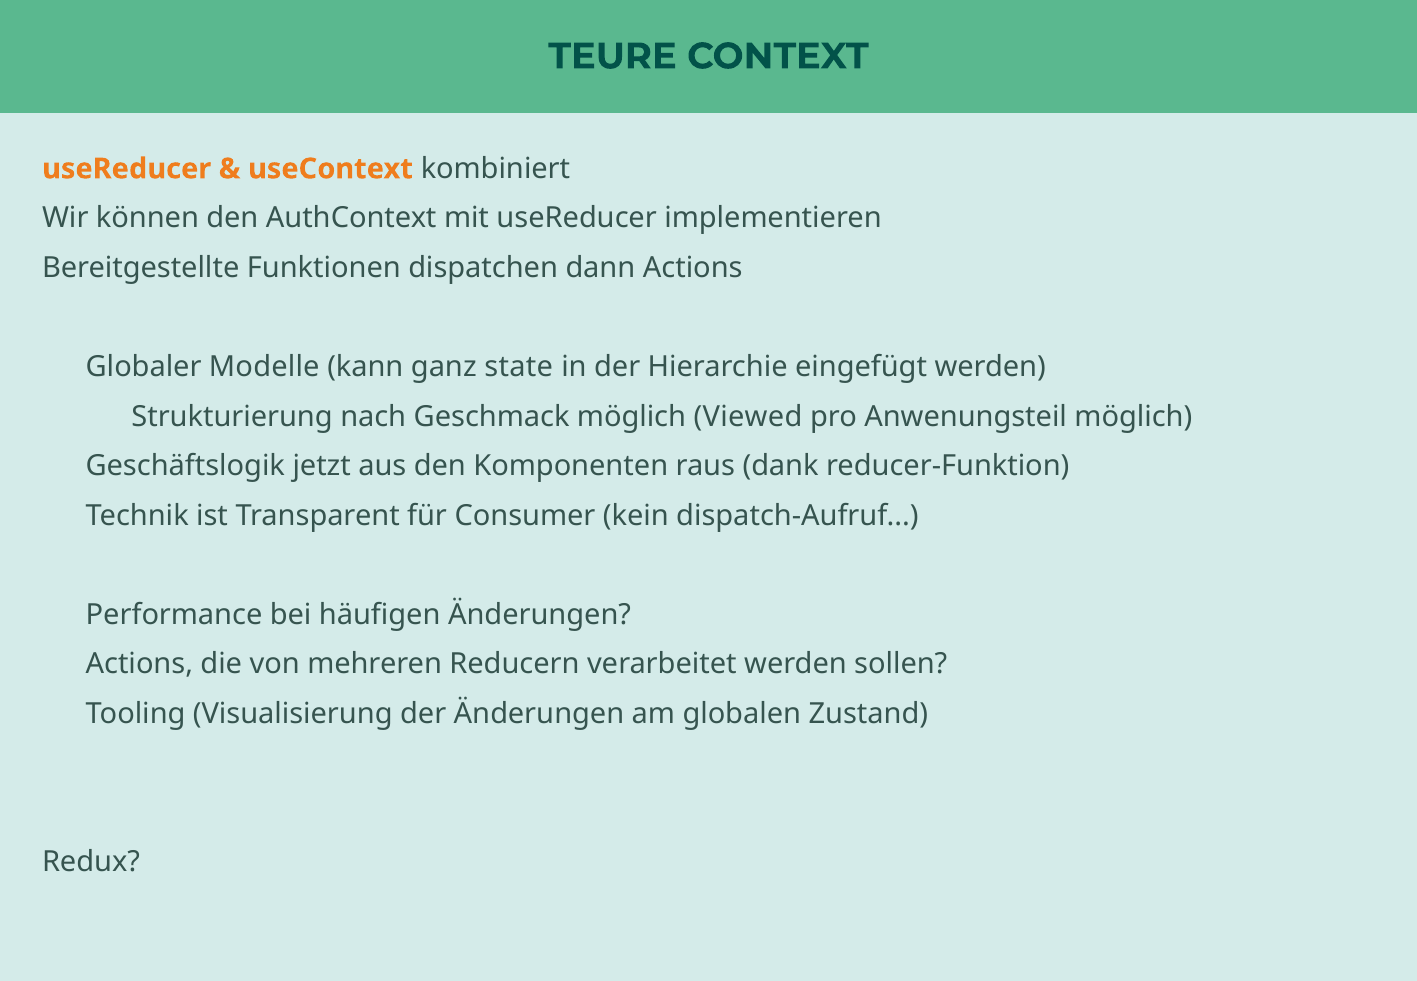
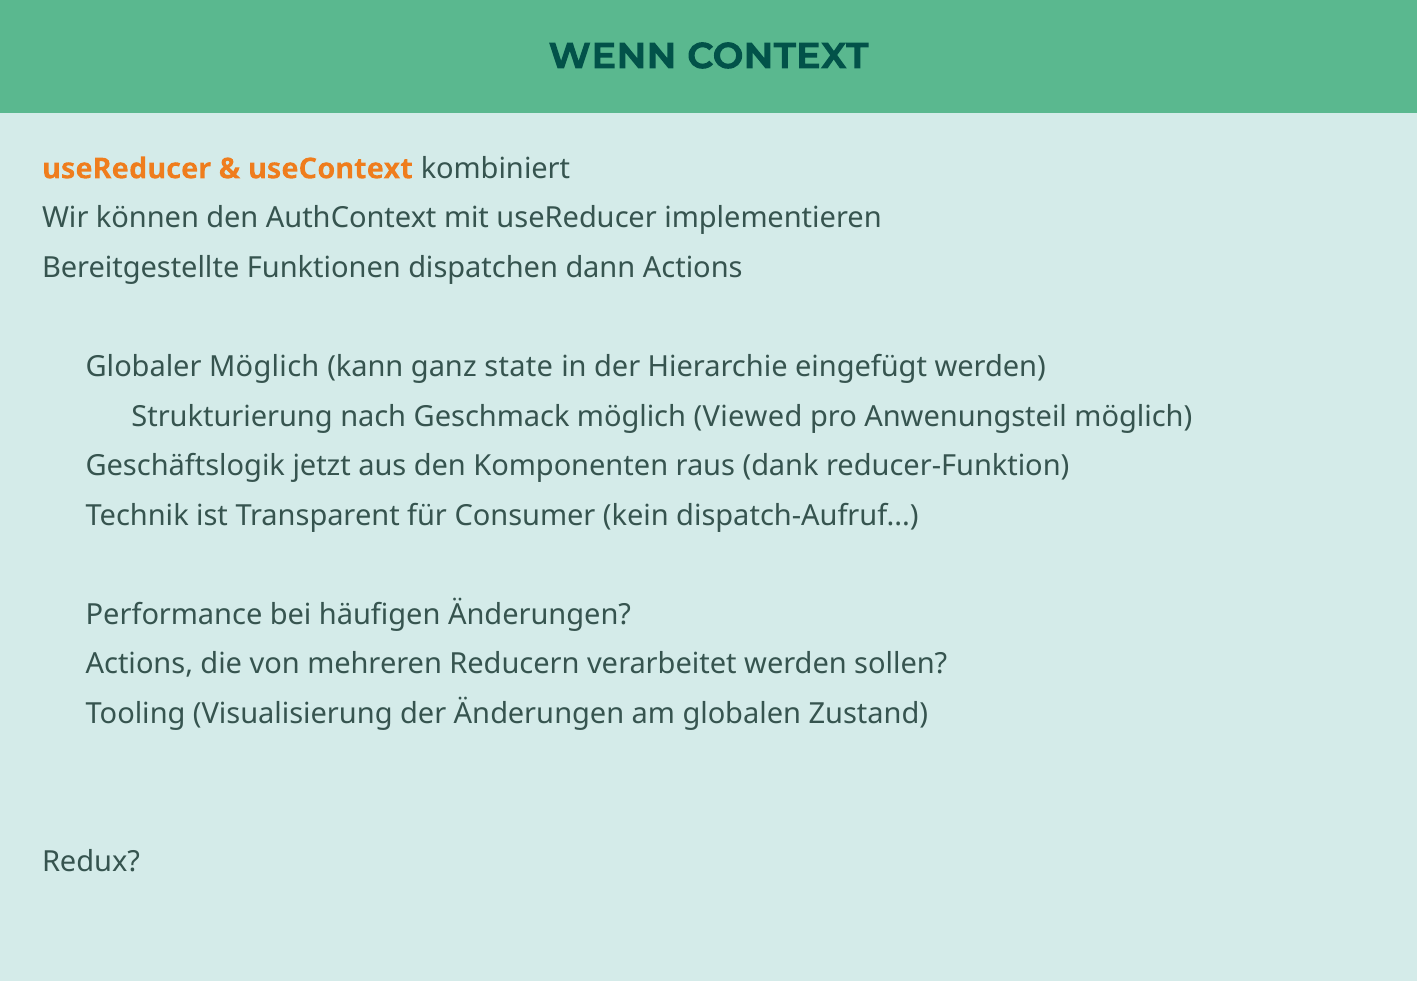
TEURE: TEURE -> WENN
Globaler Modelle: Modelle -> Möglich
